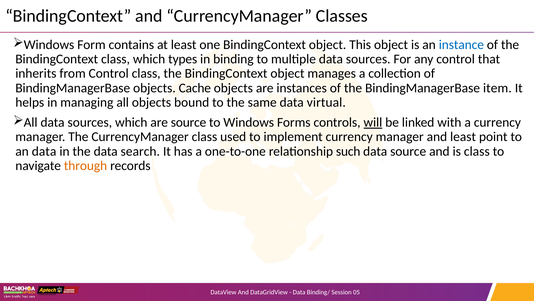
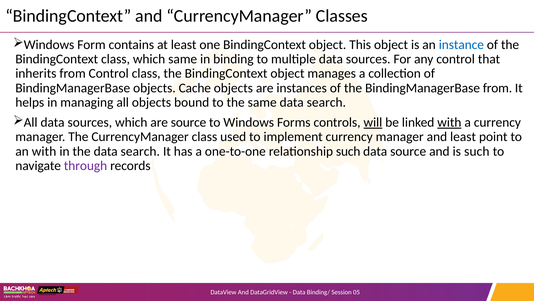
which types: types -> same
BindingManagerBase item: item -> from
same data virtual: virtual -> search
with at (449, 122) underline: none -> present
an data: data -> with
is class: class -> such
through colour: orange -> purple
